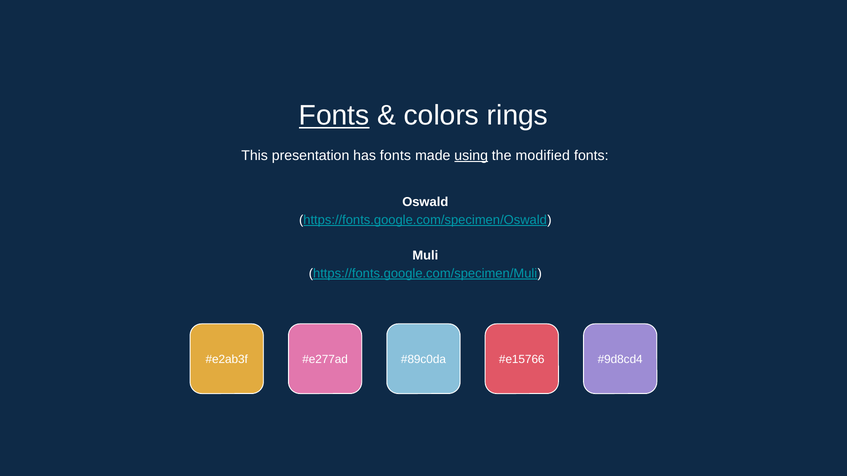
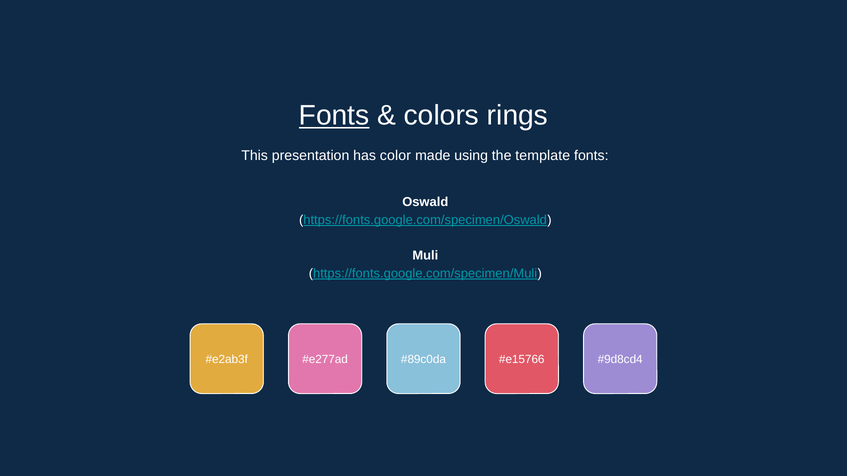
has fonts: fonts -> color
using underline: present -> none
modified: modified -> template
